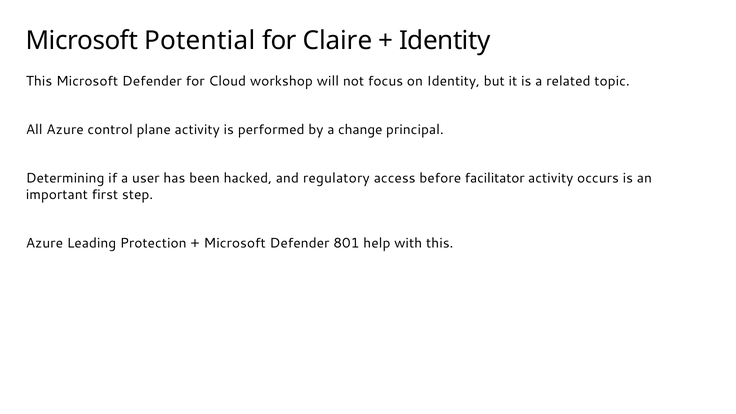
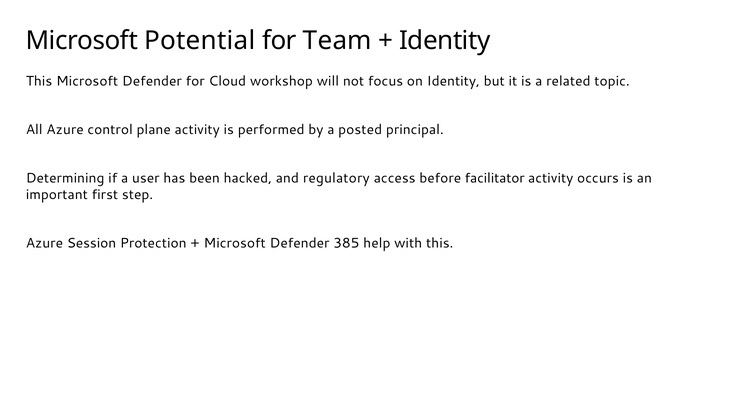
Claire: Claire -> Team
change: change -> posted
Leading: Leading -> Session
801: 801 -> 385
